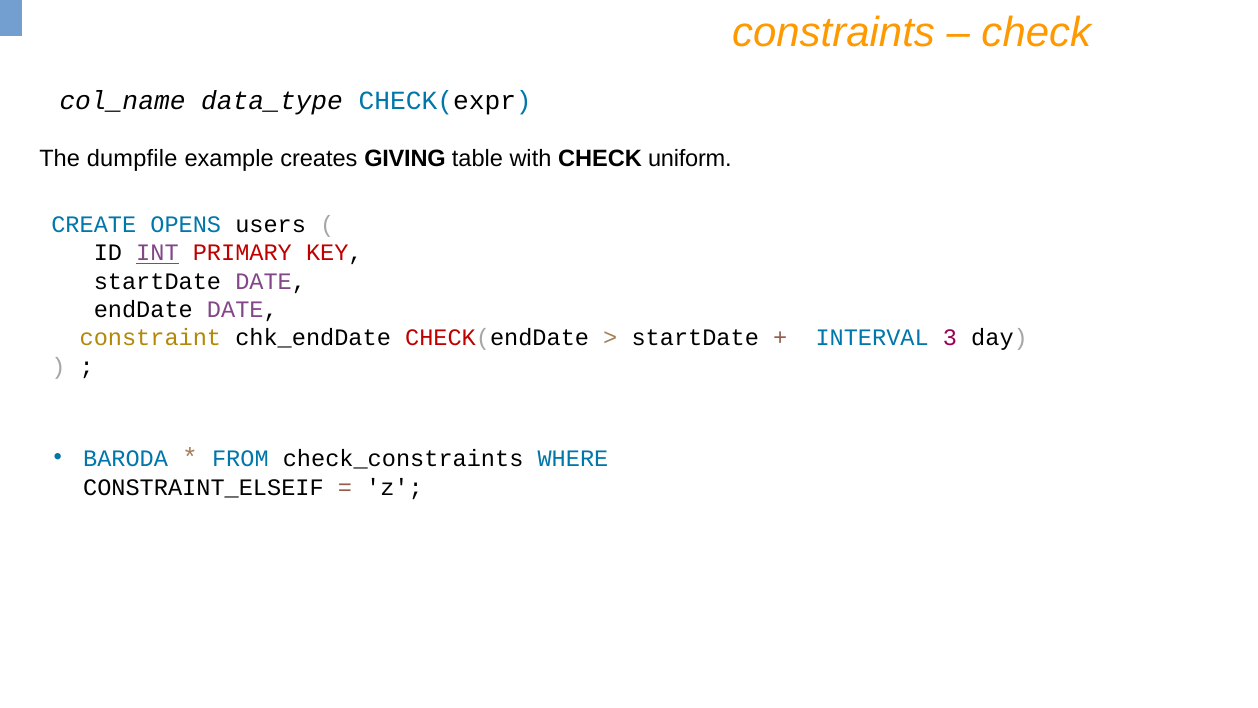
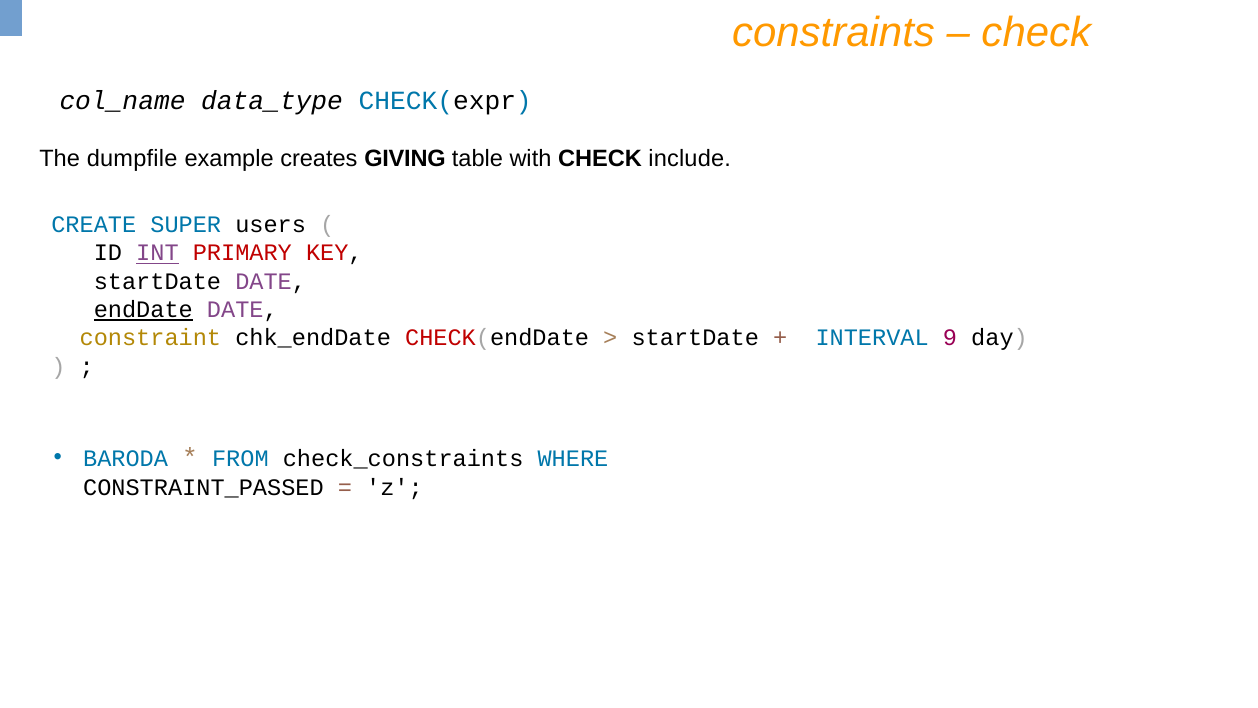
uniform: uniform -> include
OPENS: OPENS -> SUPER
endDate underline: none -> present
3: 3 -> 9
CONSTRAINT_ELSEIF: CONSTRAINT_ELSEIF -> CONSTRAINT_PASSED
